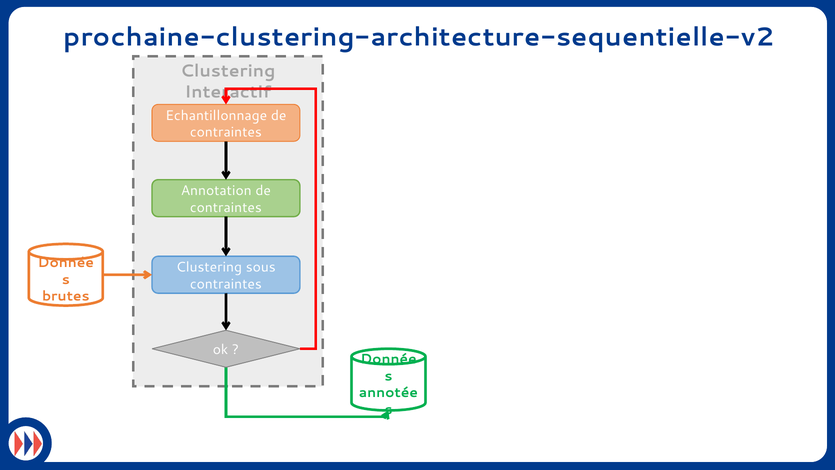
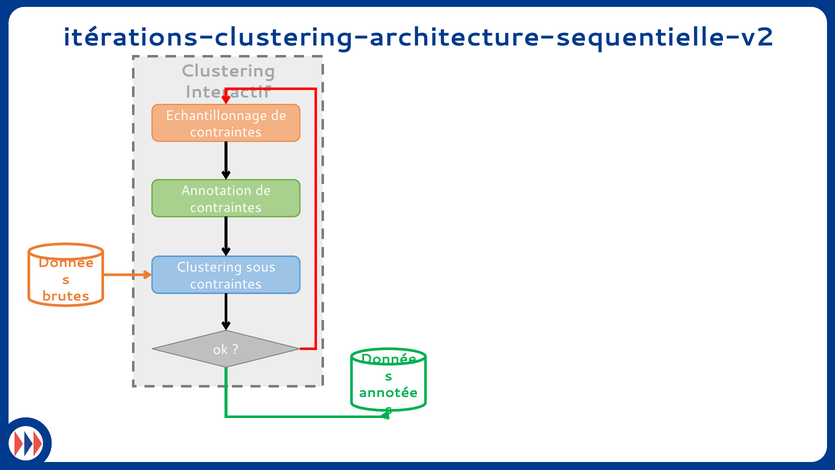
prochaine-clustering-architecture-sequentielle-v2: prochaine-clustering-architecture-sequentielle-v2 -> itérations-clustering-architecture-sequentielle-v2
